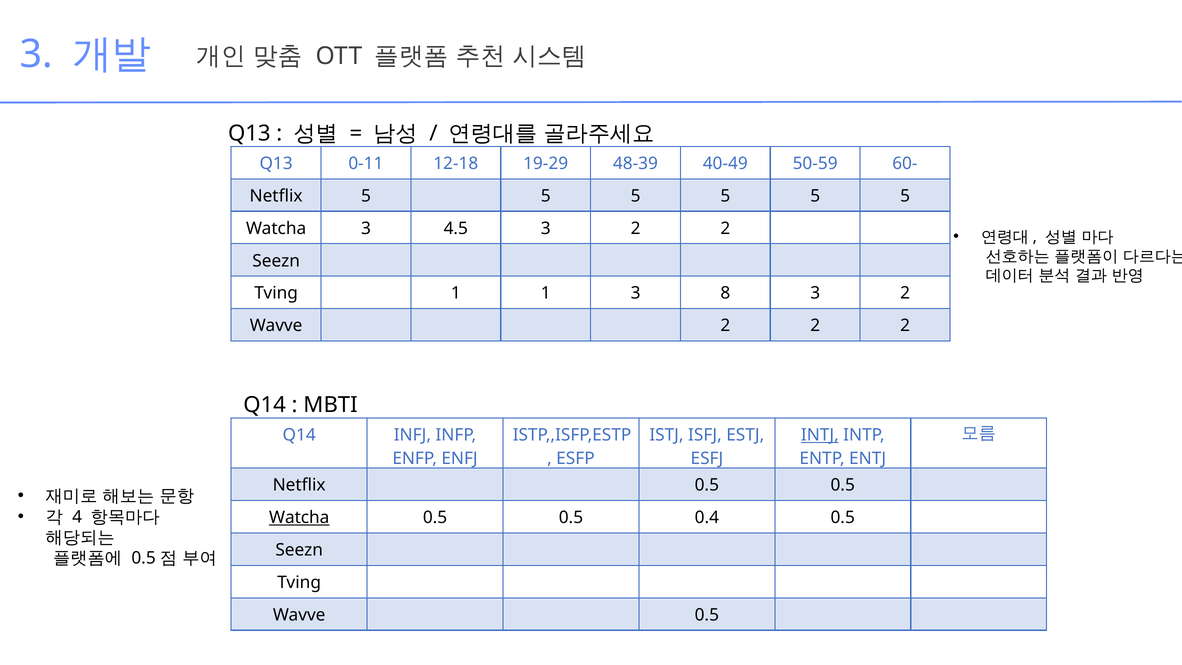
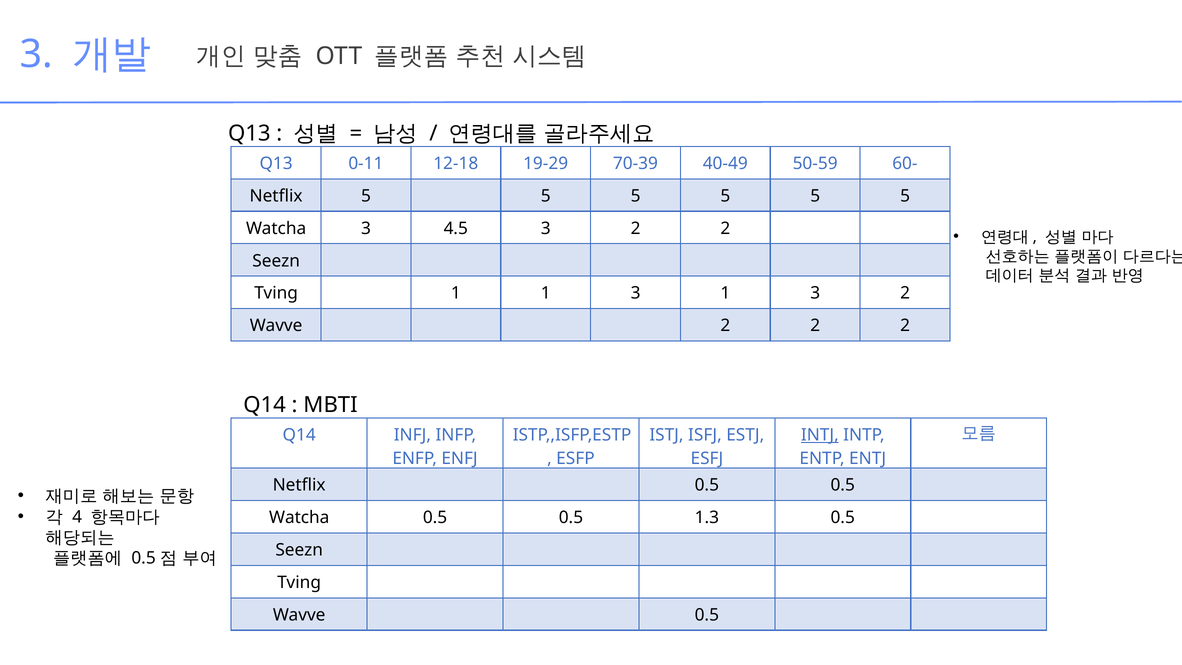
48-39: 48-39 -> 70-39
3 8: 8 -> 1
Watcha at (299, 518) underline: present -> none
0.4: 0.4 -> 1.3
